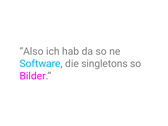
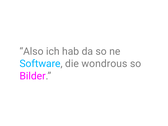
singletons: singletons -> wondrous
